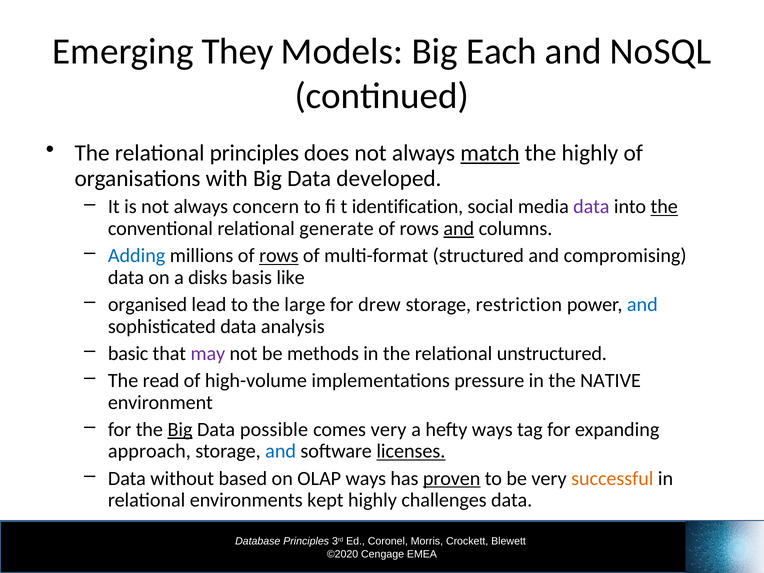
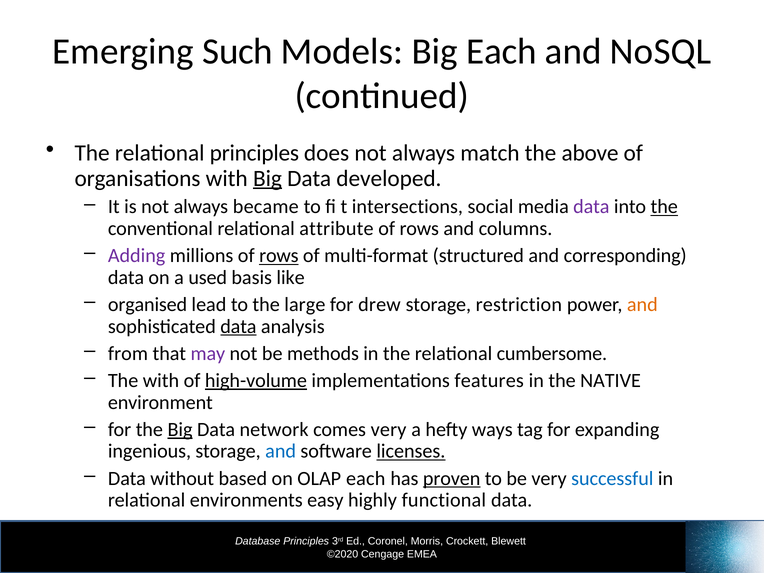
They: They -> Such
match underline: present -> none
the highly: highly -> above
Big at (267, 178) underline: none -> present
concern: concern -> became
identification: identification -> intersections
generate: generate -> attribute
and at (459, 229) underline: present -> none
Adding colour: blue -> purple
compromising: compromising -> corresponding
disks: disks -> used
and at (642, 305) colour: blue -> orange
data at (238, 326) underline: none -> present
basic: basic -> from
unstructured: unstructured -> cumbersome
The read: read -> with
high-volume underline: none -> present
pressure: pressure -> features
possible: possible -> network
approach: approach -> ingenious
OLAP ways: ways -> each
successful colour: orange -> blue
kept: kept -> easy
challenges: challenges -> functional
